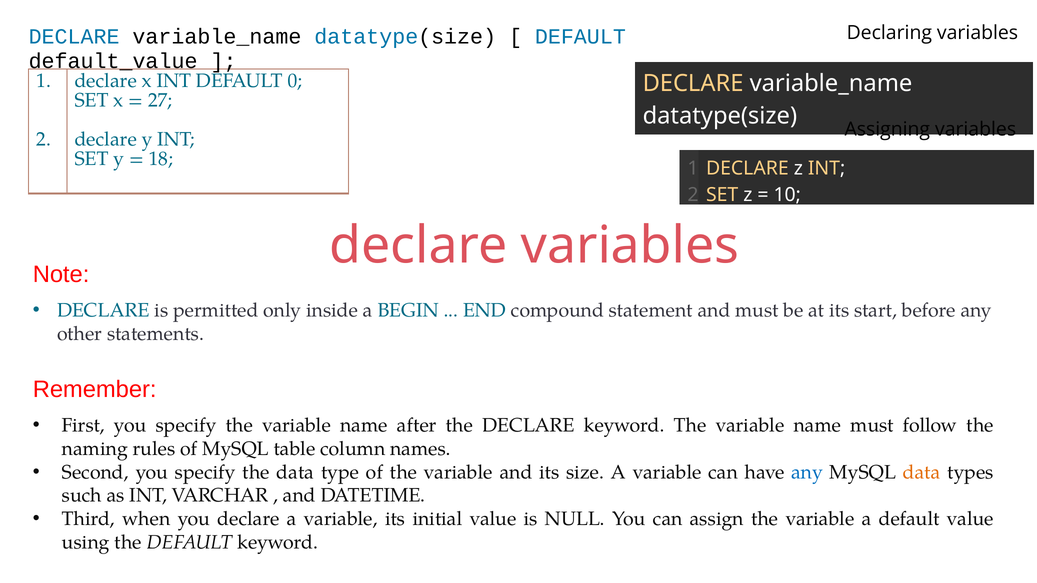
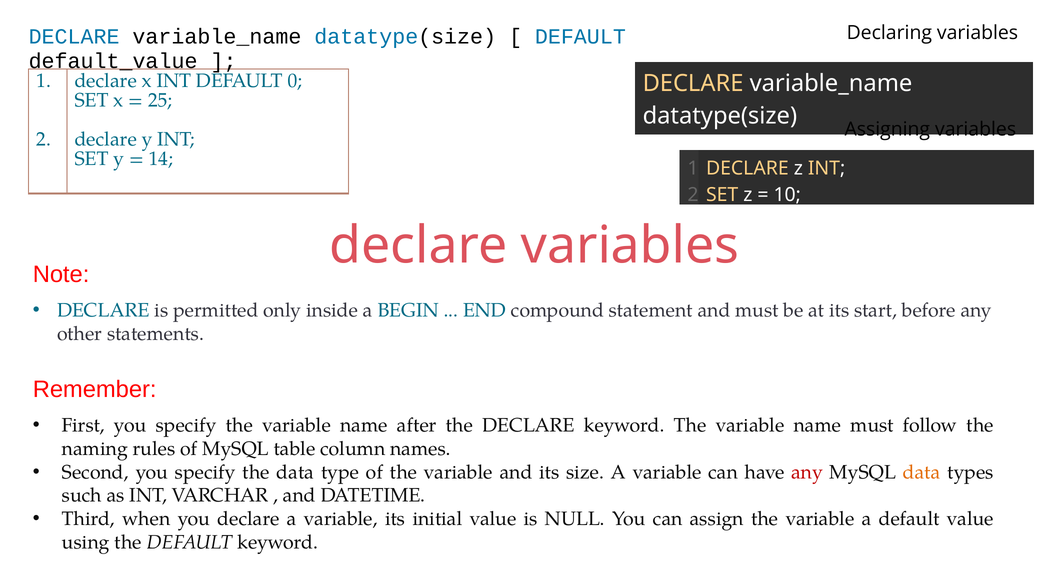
27: 27 -> 25
18: 18 -> 14
any at (807, 472) colour: blue -> red
